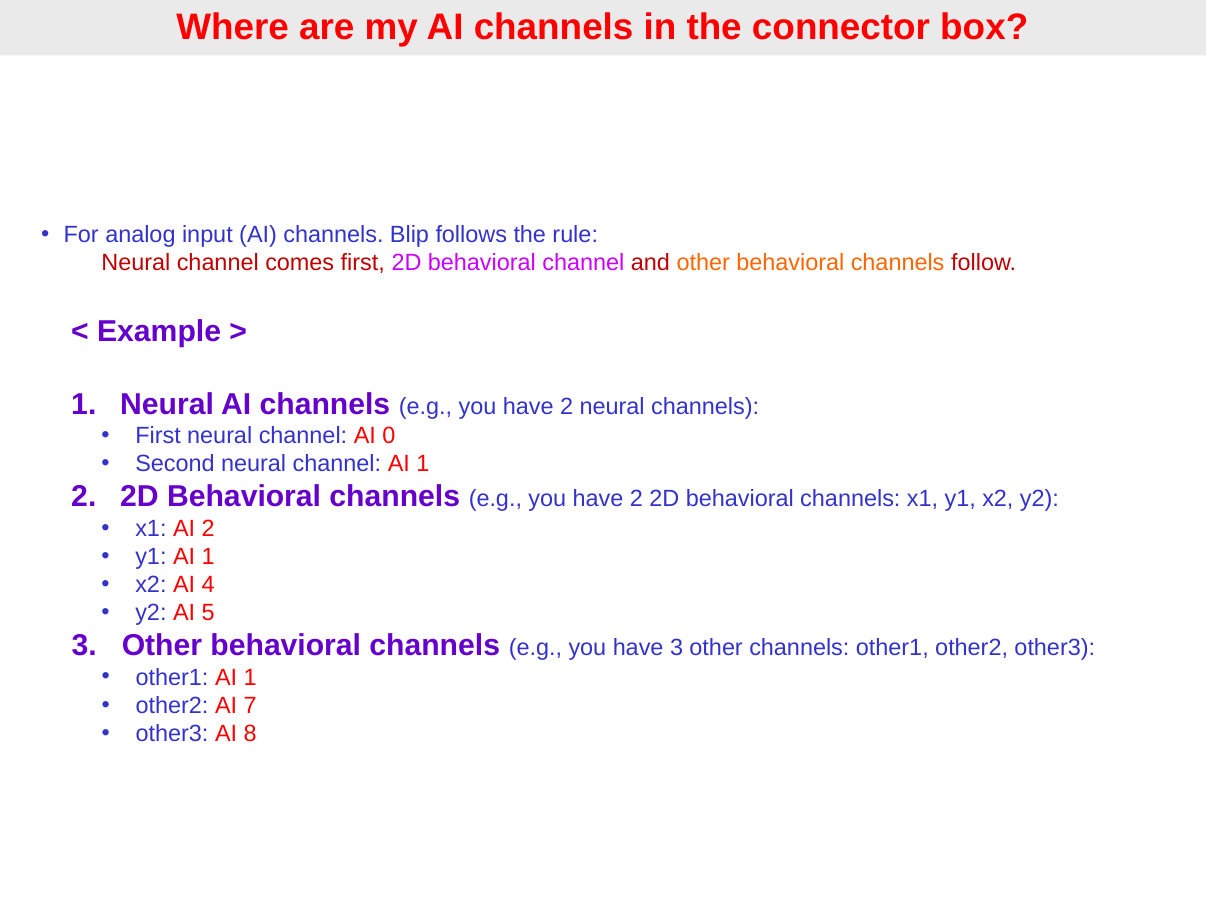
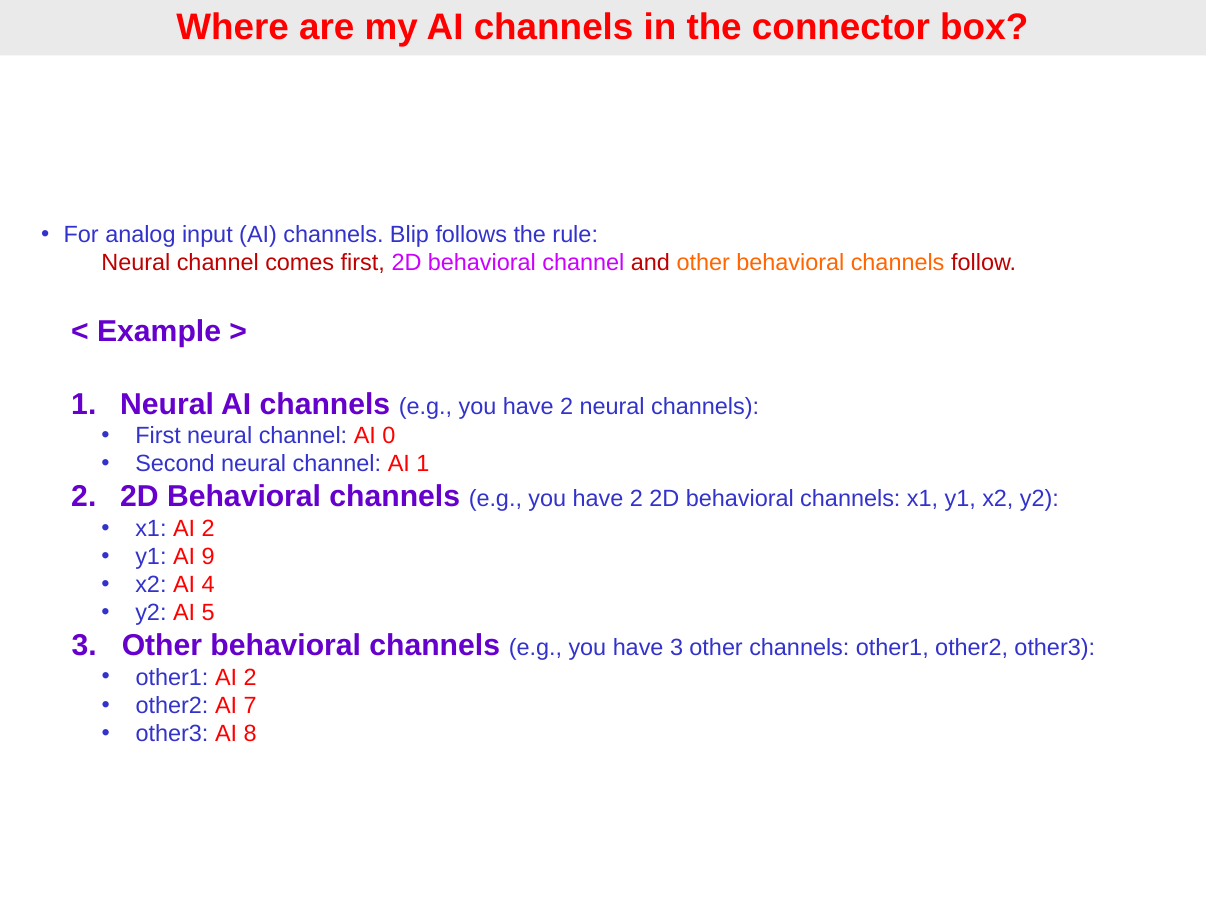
y1 AI 1: 1 -> 9
other1 AI 1: 1 -> 2
